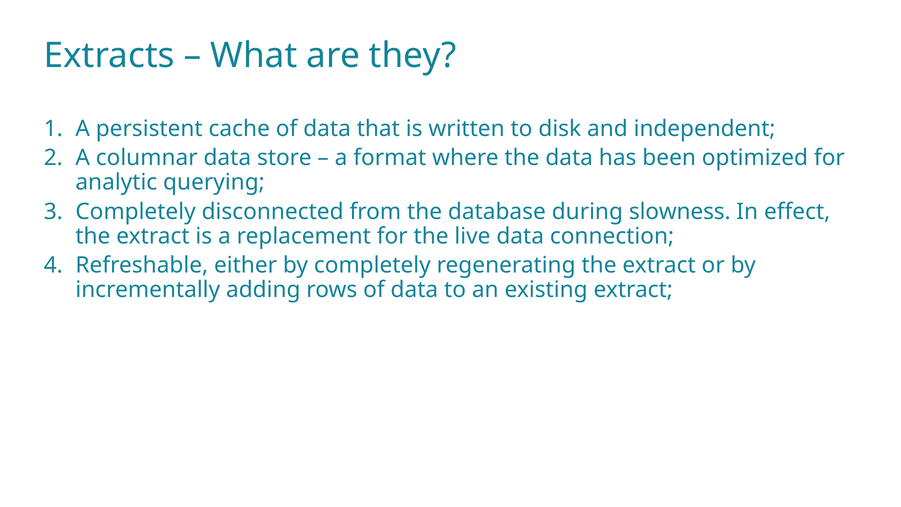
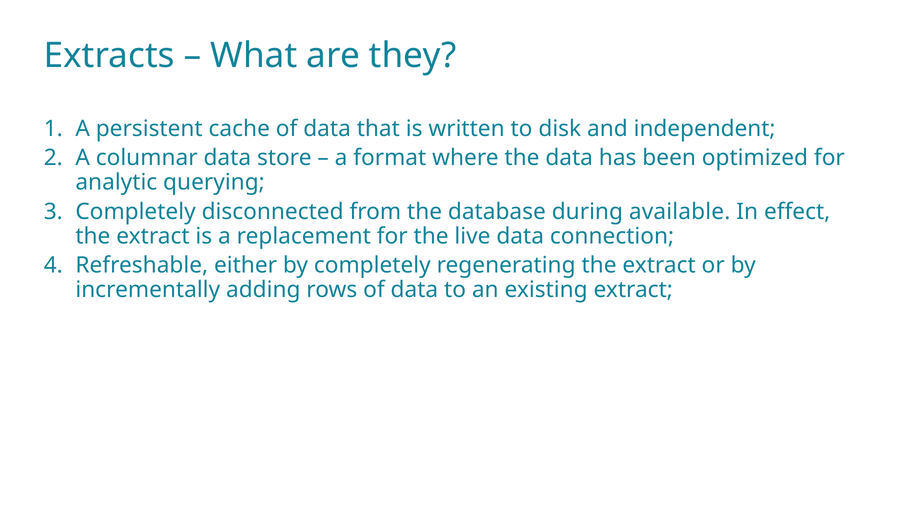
slowness: slowness -> available
